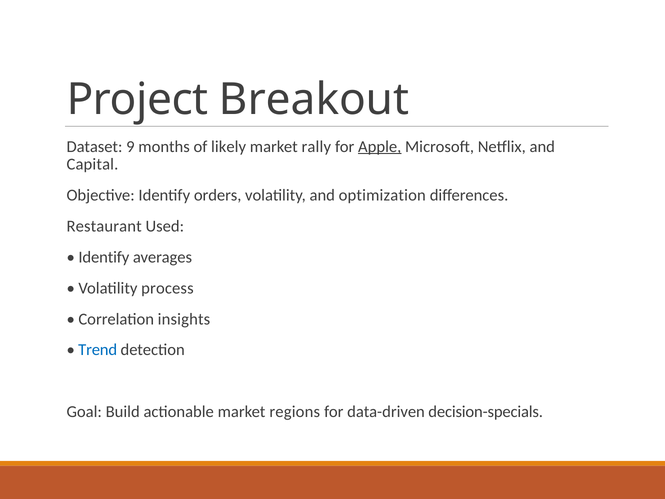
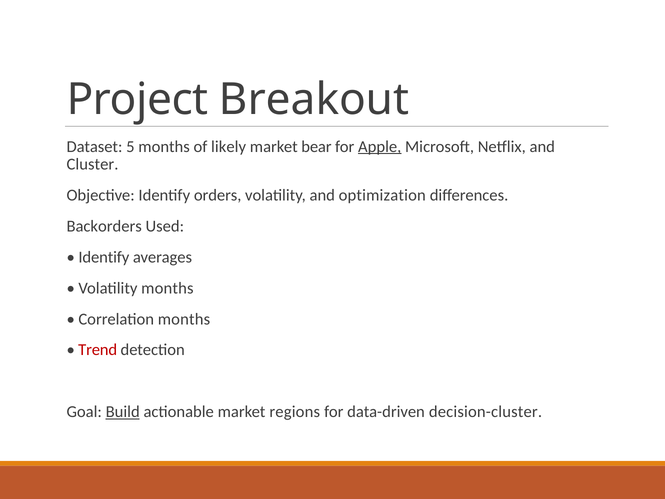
9: 9 -> 5
rally: rally -> bear
Capital: Capital -> Cluster
Restaurant: Restaurant -> Backorders
Volatility process: process -> months
Correlation insights: insights -> months
Trend colour: blue -> red
Build underline: none -> present
decision-specials: decision-specials -> decision-cluster
